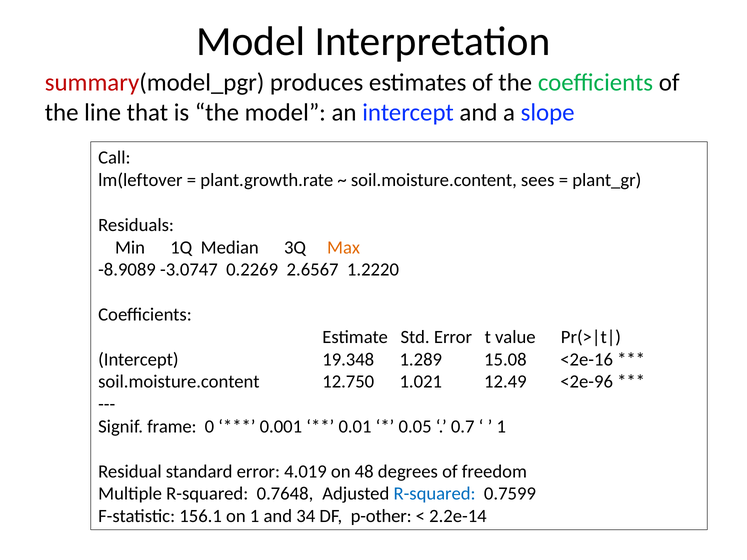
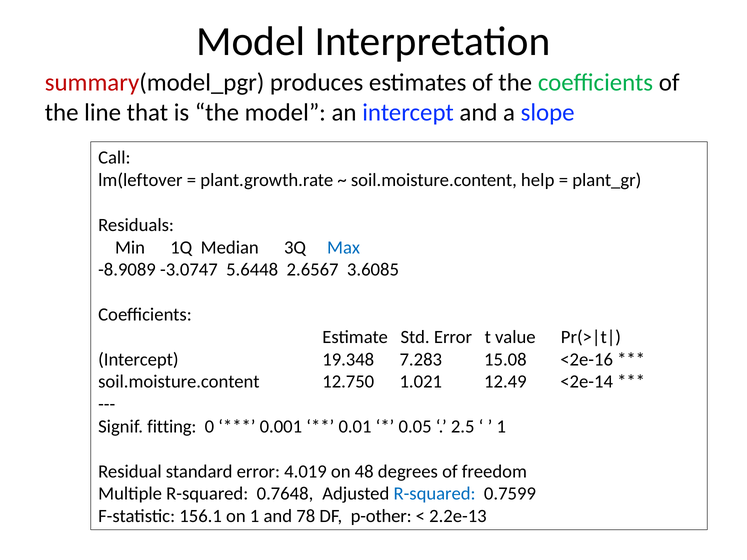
sees: sees -> help
Max colour: orange -> blue
0.2269: 0.2269 -> 5.6448
1.2220: 1.2220 -> 3.6085
1.289: 1.289 -> 7.283
<2e-96: <2e-96 -> <2e-14
frame: frame -> fitting
0.7: 0.7 -> 2.5
34: 34 -> 78
2.2e-14: 2.2e-14 -> 2.2e-13
